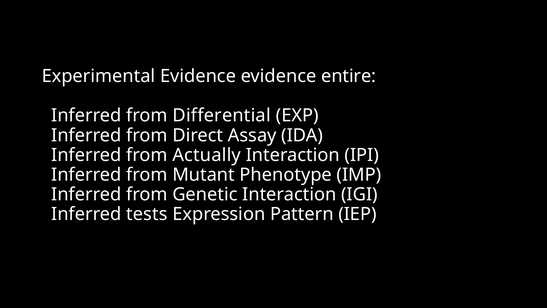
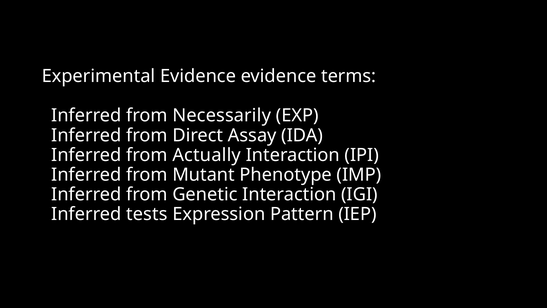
entire: entire -> terms
Differential: Differential -> Necessarily
